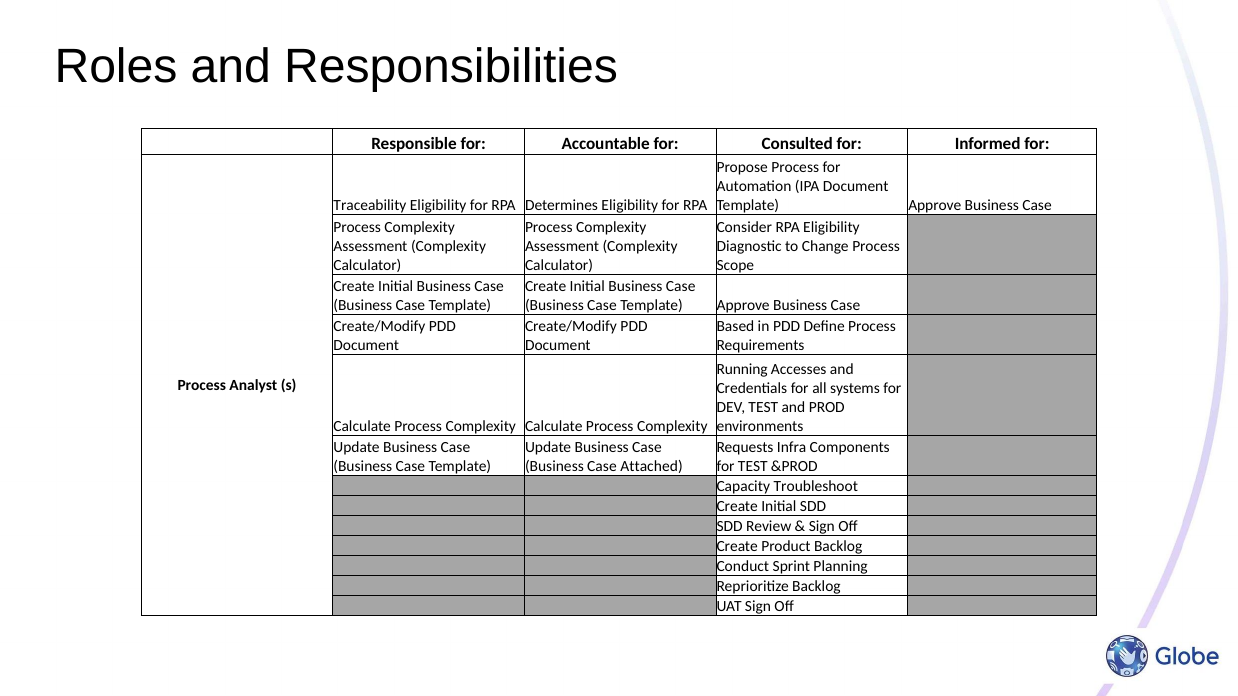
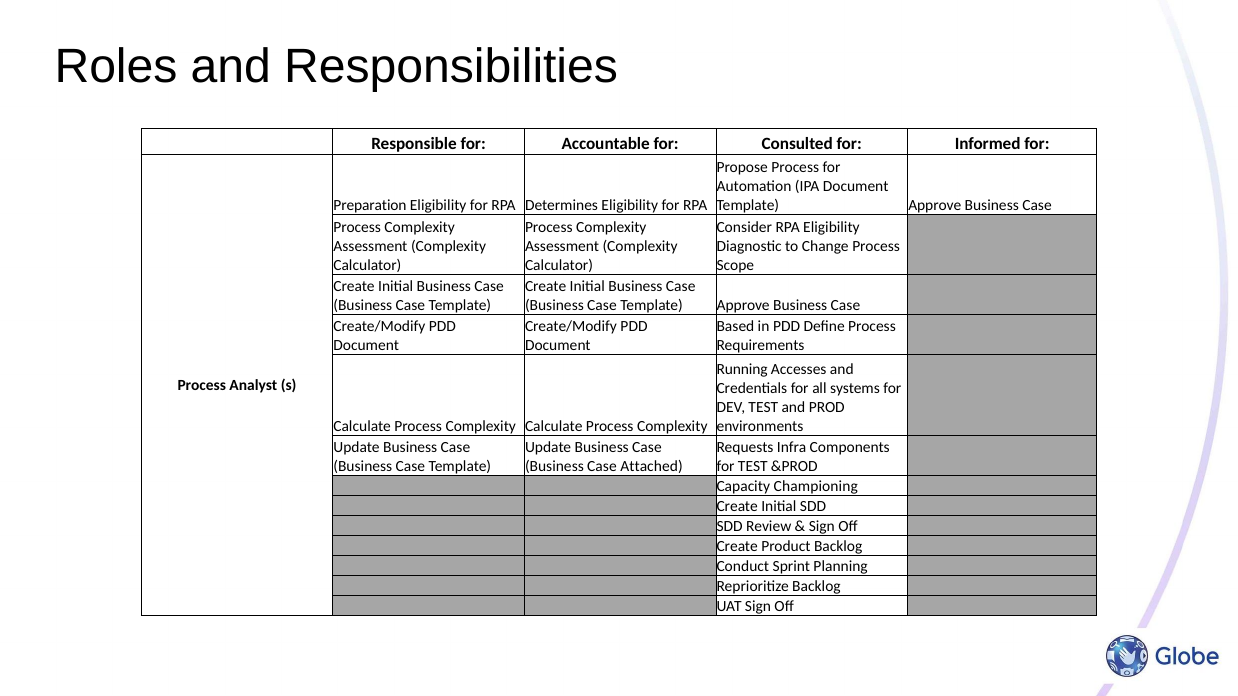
Traceability: Traceability -> Preparation
Troubleshoot: Troubleshoot -> Championing
